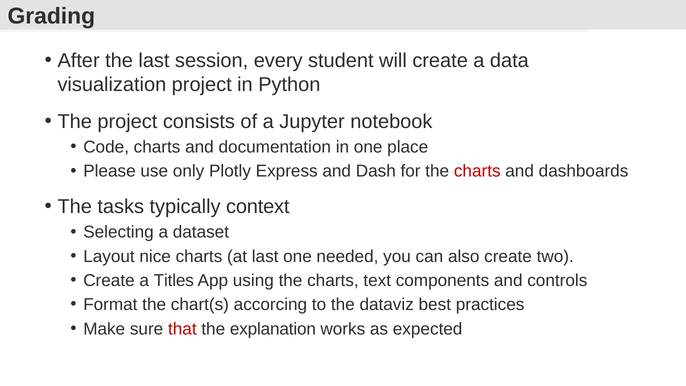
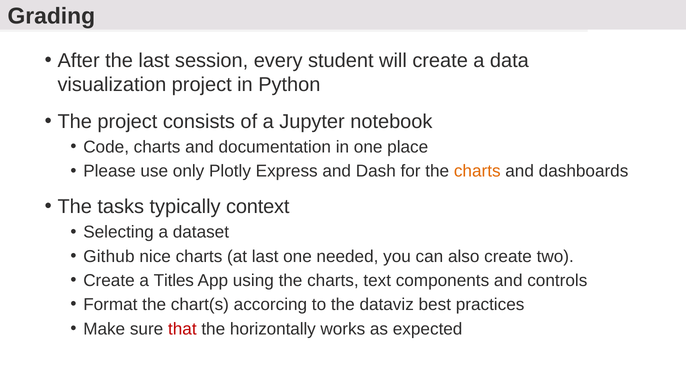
charts at (477, 171) colour: red -> orange
Layout: Layout -> Github
explanation: explanation -> horizontally
